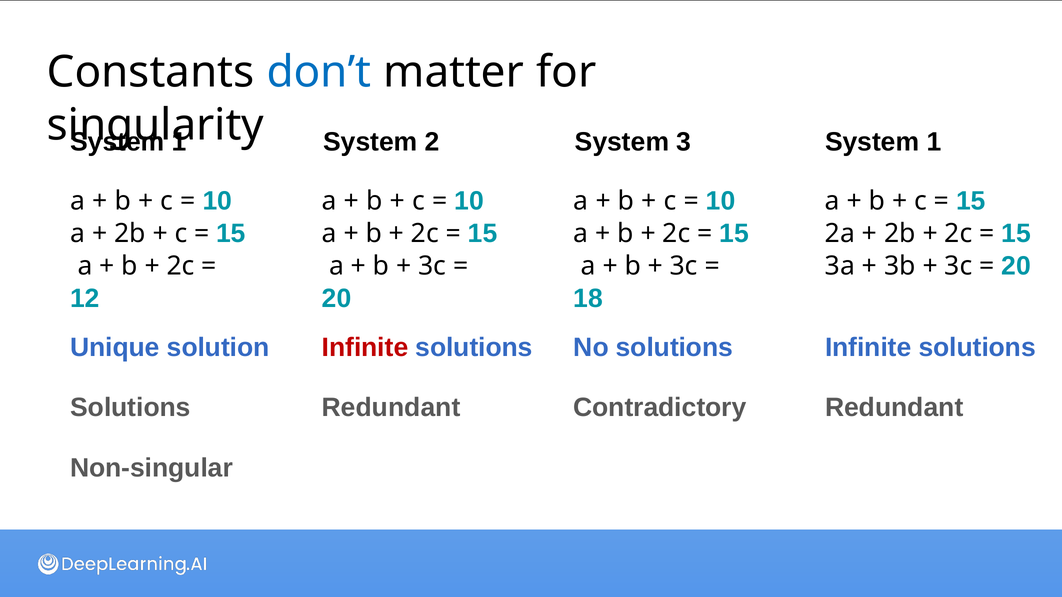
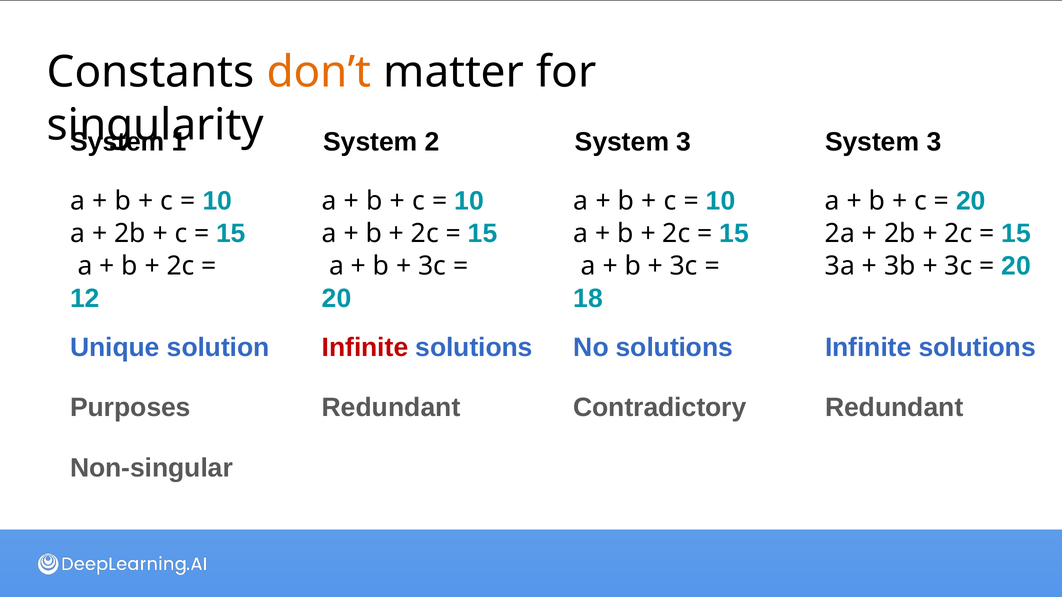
don’t colour: blue -> orange
3 System 1: 1 -> 3
15 at (971, 201): 15 -> 20
Solutions at (130, 408): Solutions -> Purposes
